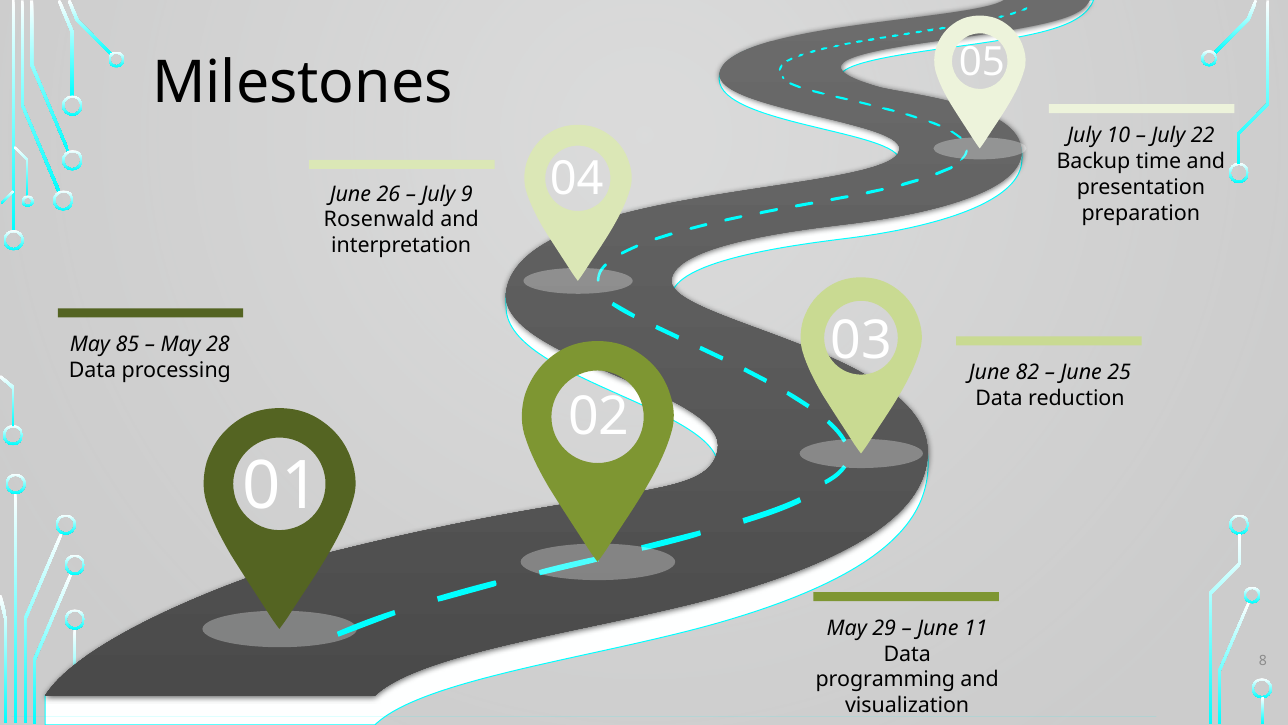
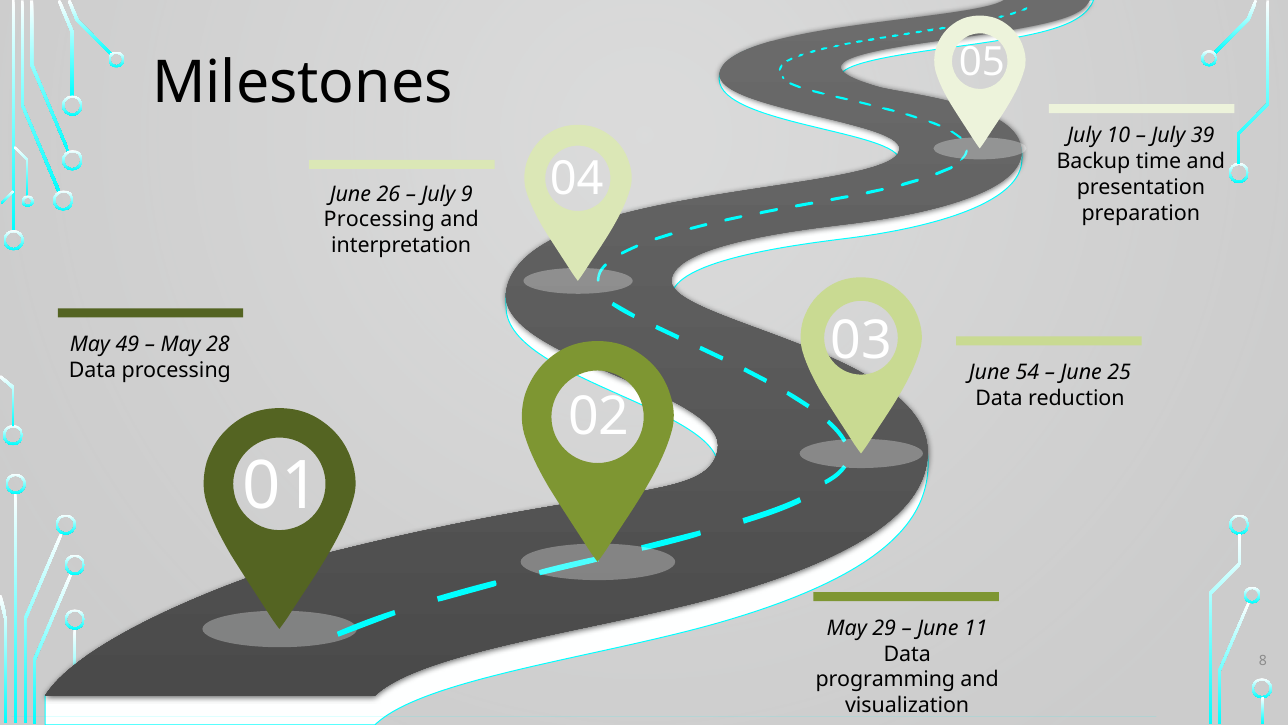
22: 22 -> 39
Rosenwald at (379, 220): Rosenwald -> Processing
85: 85 -> 49
82: 82 -> 54
